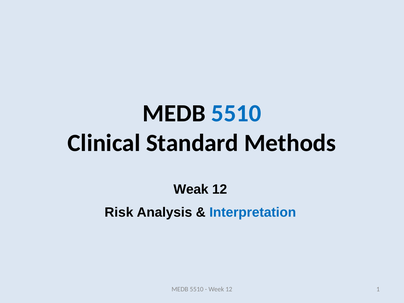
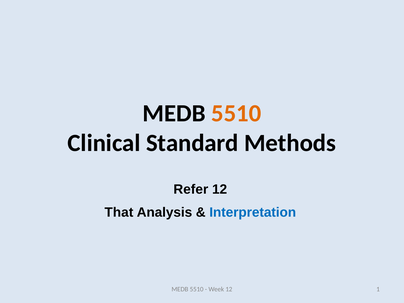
5510 at (236, 114) colour: blue -> orange
Weak: Weak -> Refer
Risk: Risk -> That
